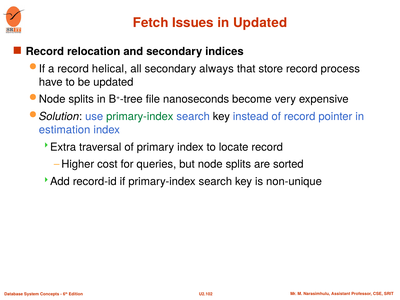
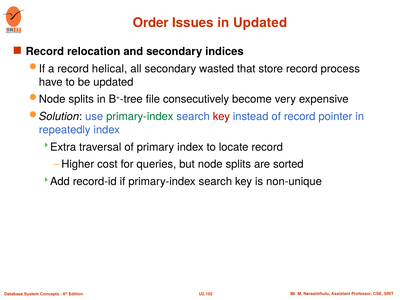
Fetch: Fetch -> Order
always: always -> wasted
nanoseconds: nanoseconds -> consecutively
key at (221, 116) colour: black -> red
estimation: estimation -> repeatedly
